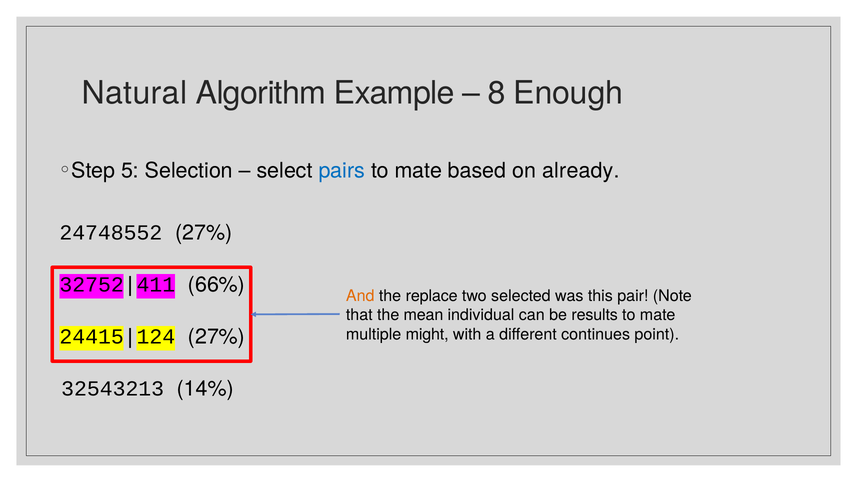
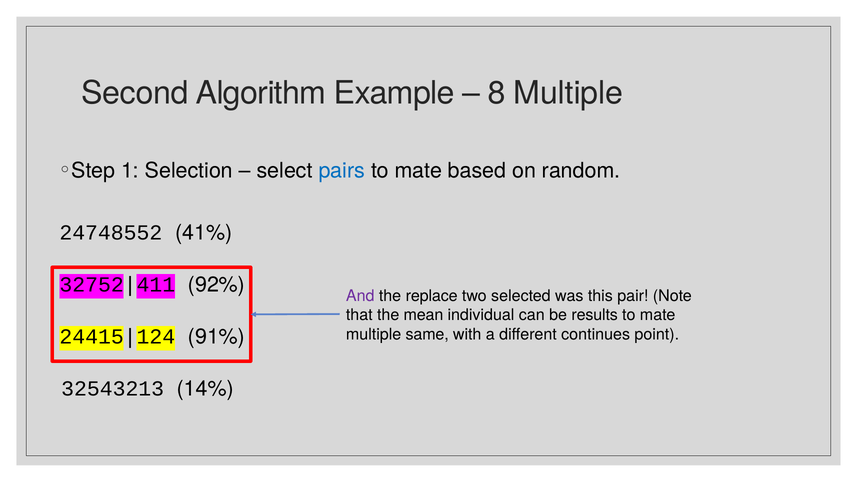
Natural: Natural -> Second
8 Enough: Enough -> Multiple
5: 5 -> 1
already: already -> random
24748552 27%: 27% -> 41%
66%: 66% -> 92%
And colour: orange -> purple
might: might -> same
27% at (217, 337): 27% -> 91%
